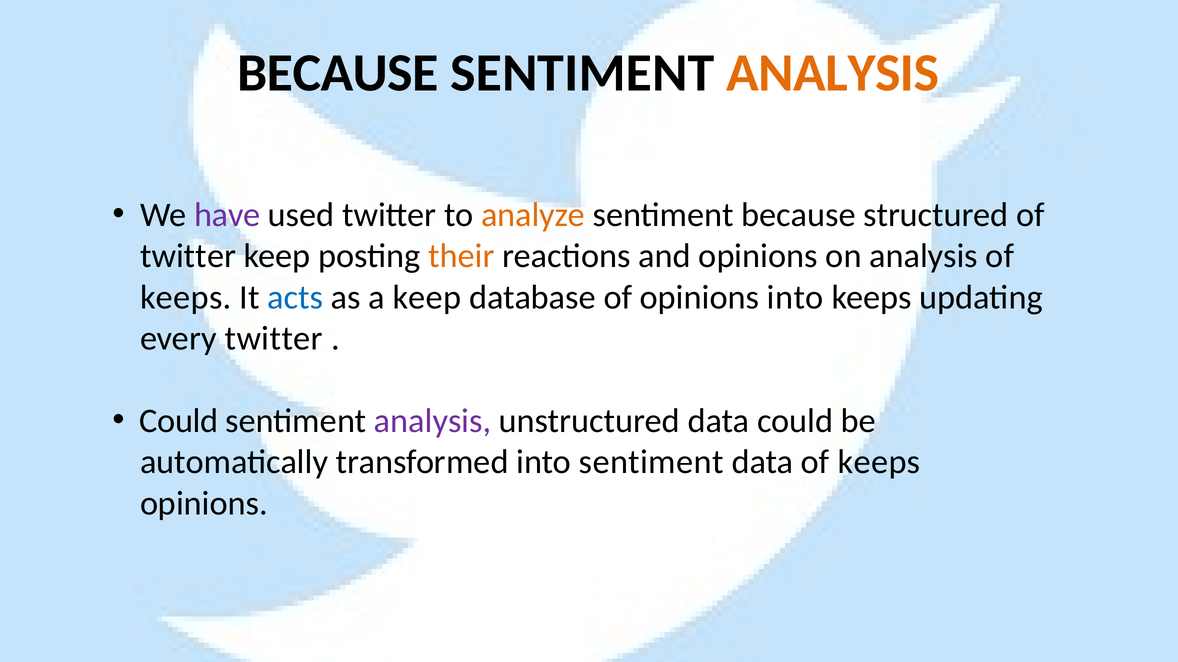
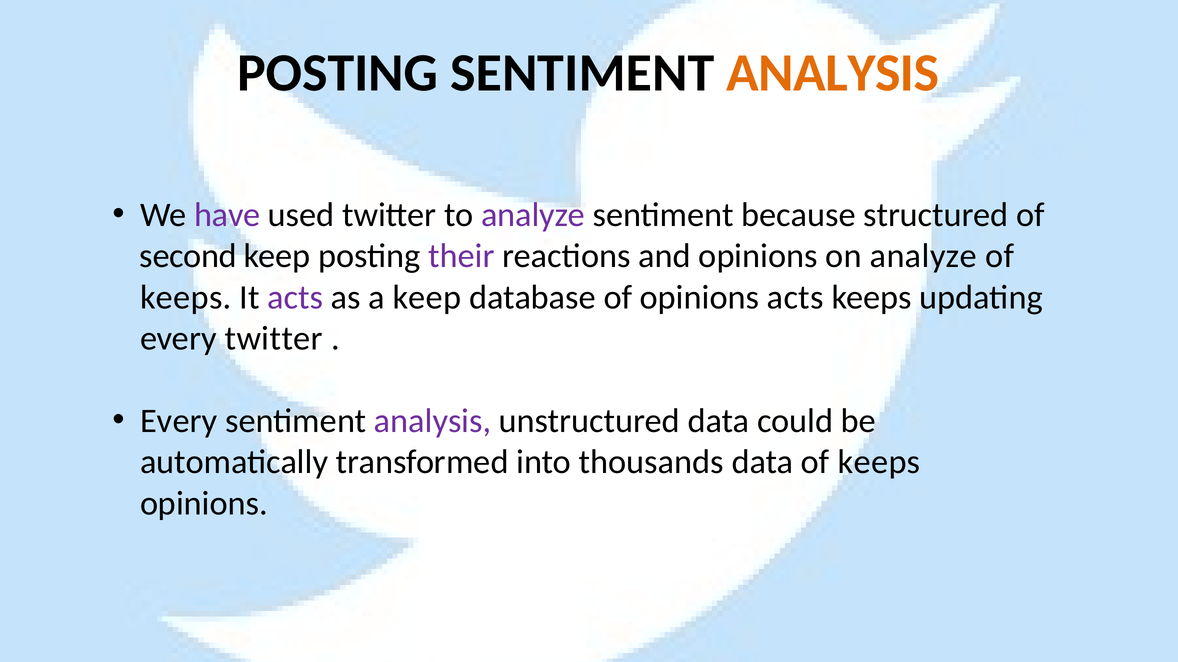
BECAUSE at (338, 73): BECAUSE -> POSTING
analyze at (533, 215) colour: orange -> purple
twitter at (188, 256): twitter -> second
their colour: orange -> purple
on analysis: analysis -> analyze
acts at (295, 297) colour: blue -> purple
opinions into: into -> acts
Could at (179, 421): Could -> Every
into sentiment: sentiment -> thousands
